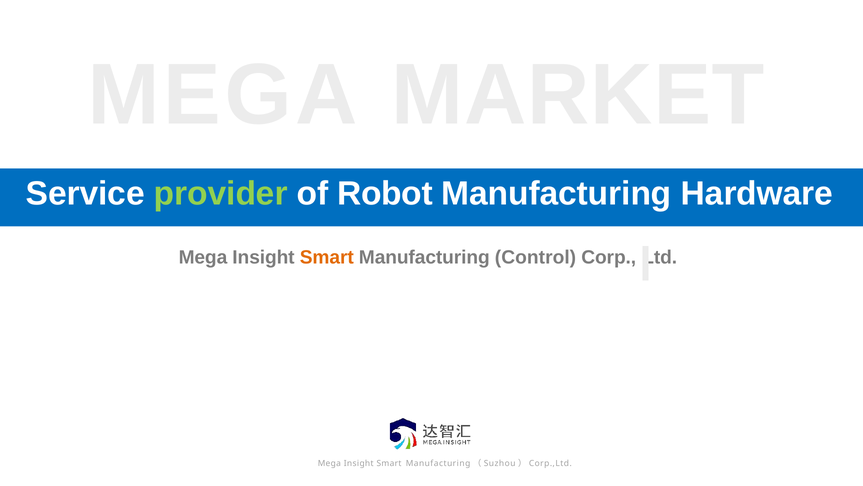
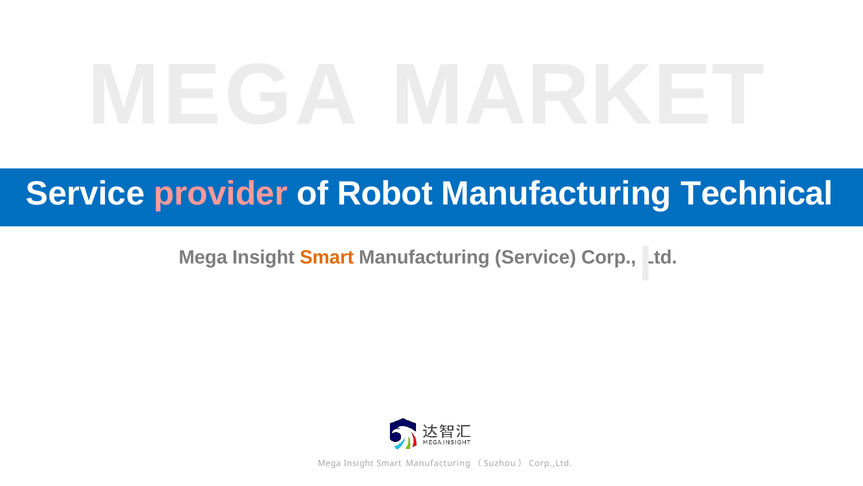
provider colour: light green -> pink
Hardware: Hardware -> Technical
Manufacturing Control: Control -> Service
